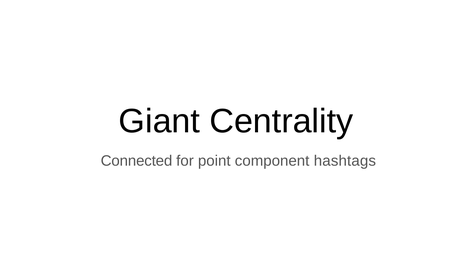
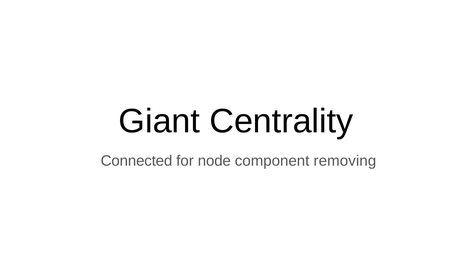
point: point -> node
hashtags: hashtags -> removing
